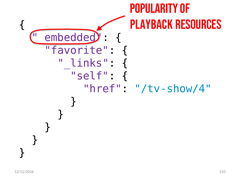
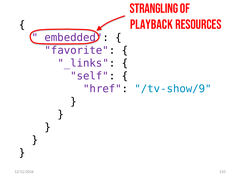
POPULARITY: POPULARITY -> STRANGLING
/tv-show/4: /tv-show/4 -> /tv-show/9
